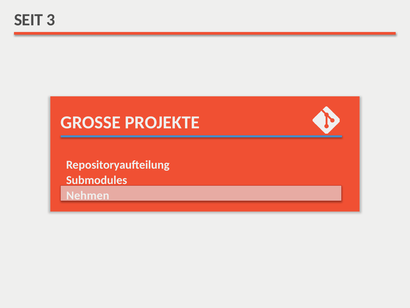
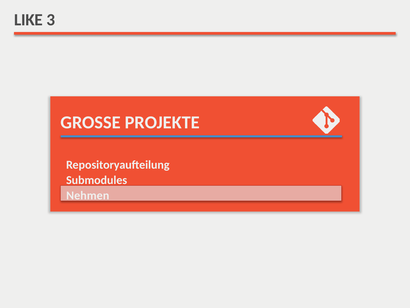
SEIT: SEIT -> LIKE
